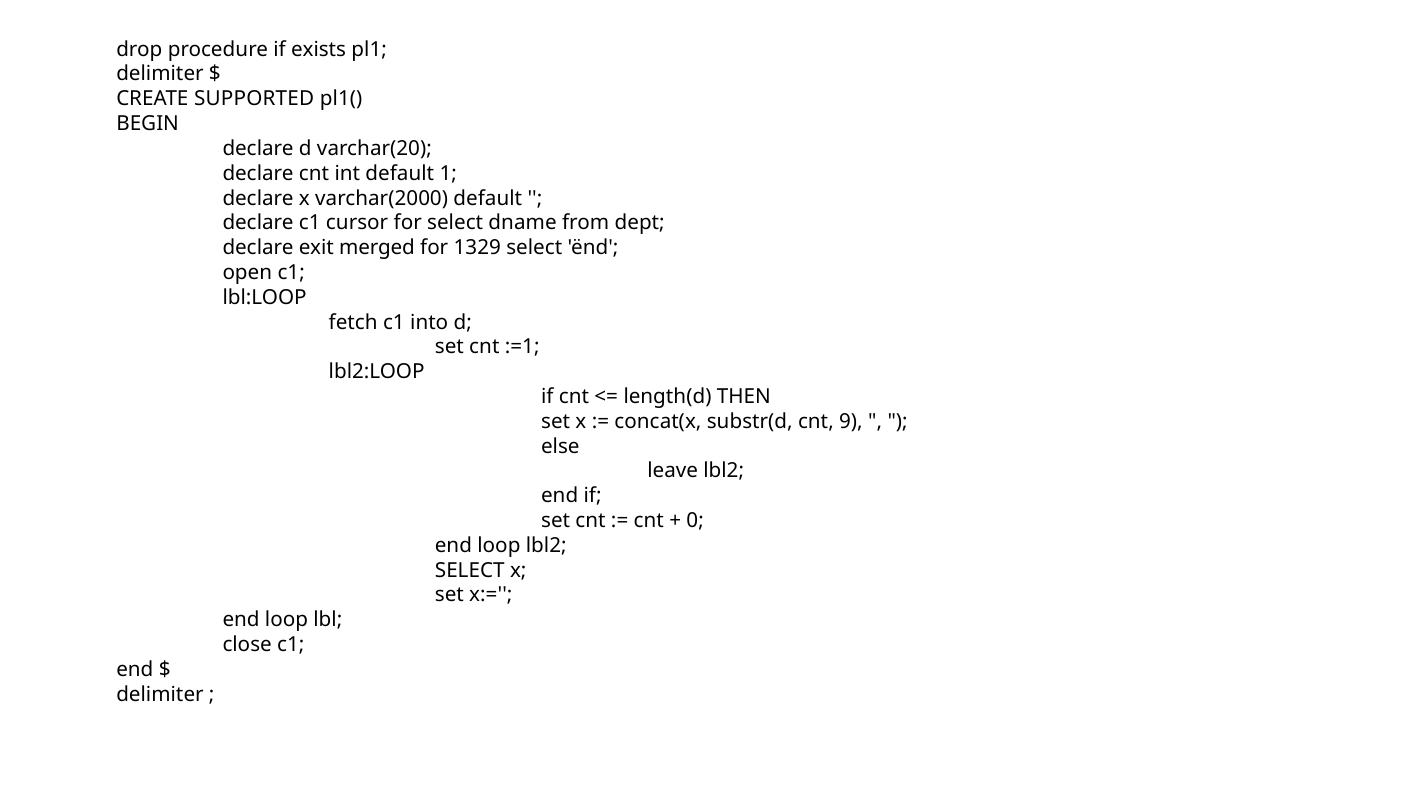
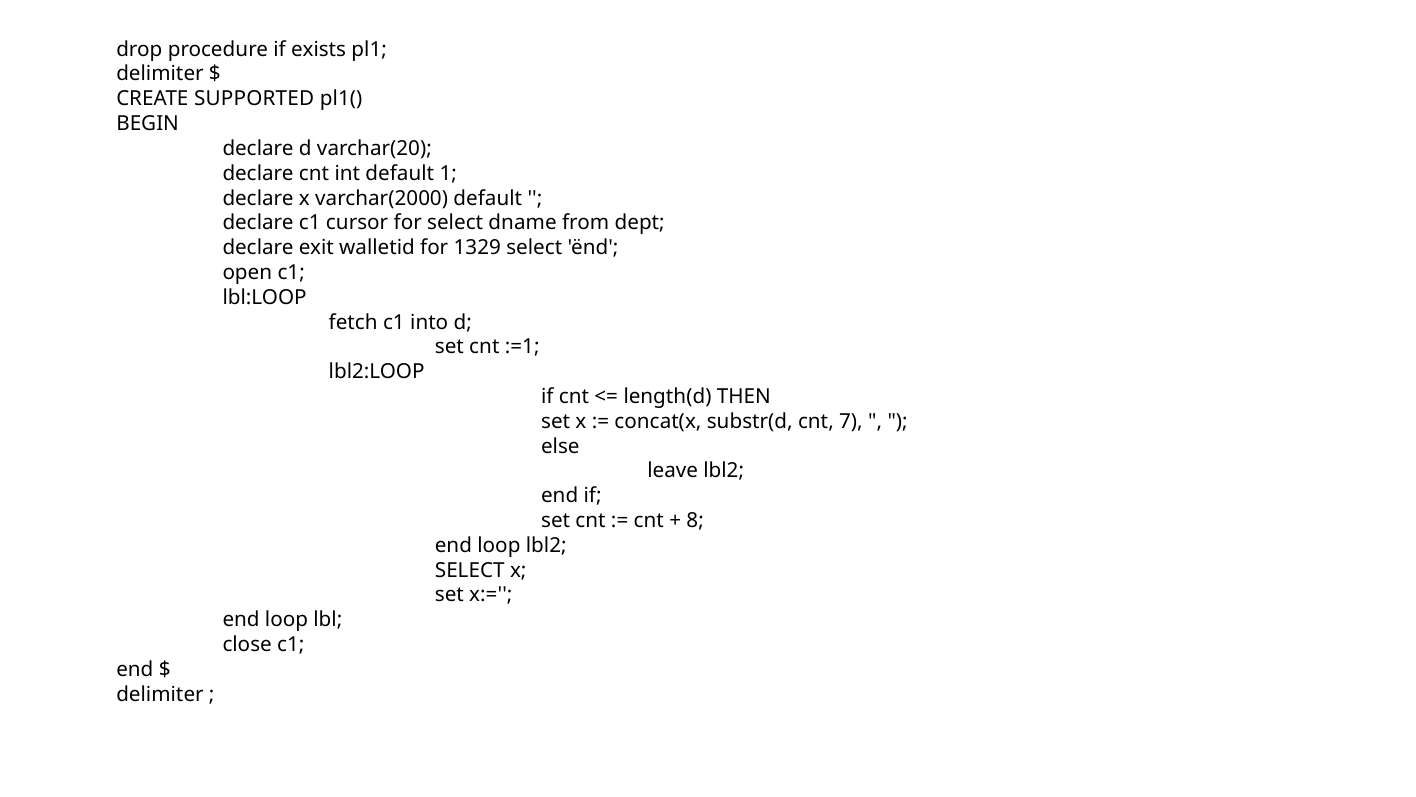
merged: merged -> walletid
9: 9 -> 7
0: 0 -> 8
